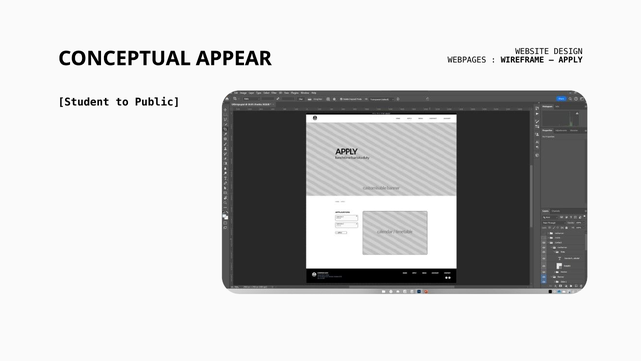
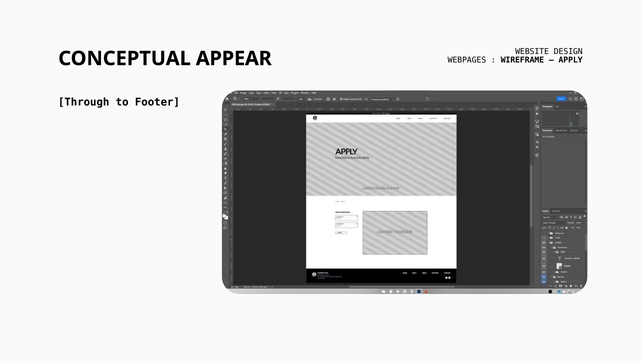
Student: Student -> Through
Public: Public -> Footer
